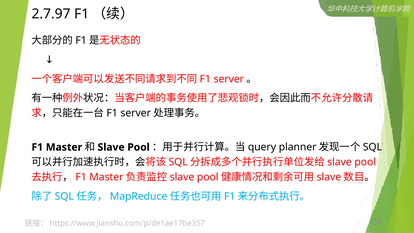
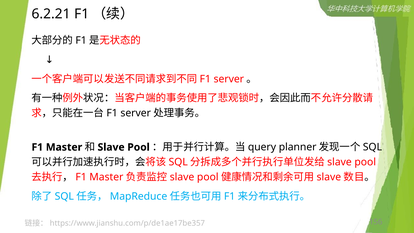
2.7.97: 2.7.97 -> 6.2.21
